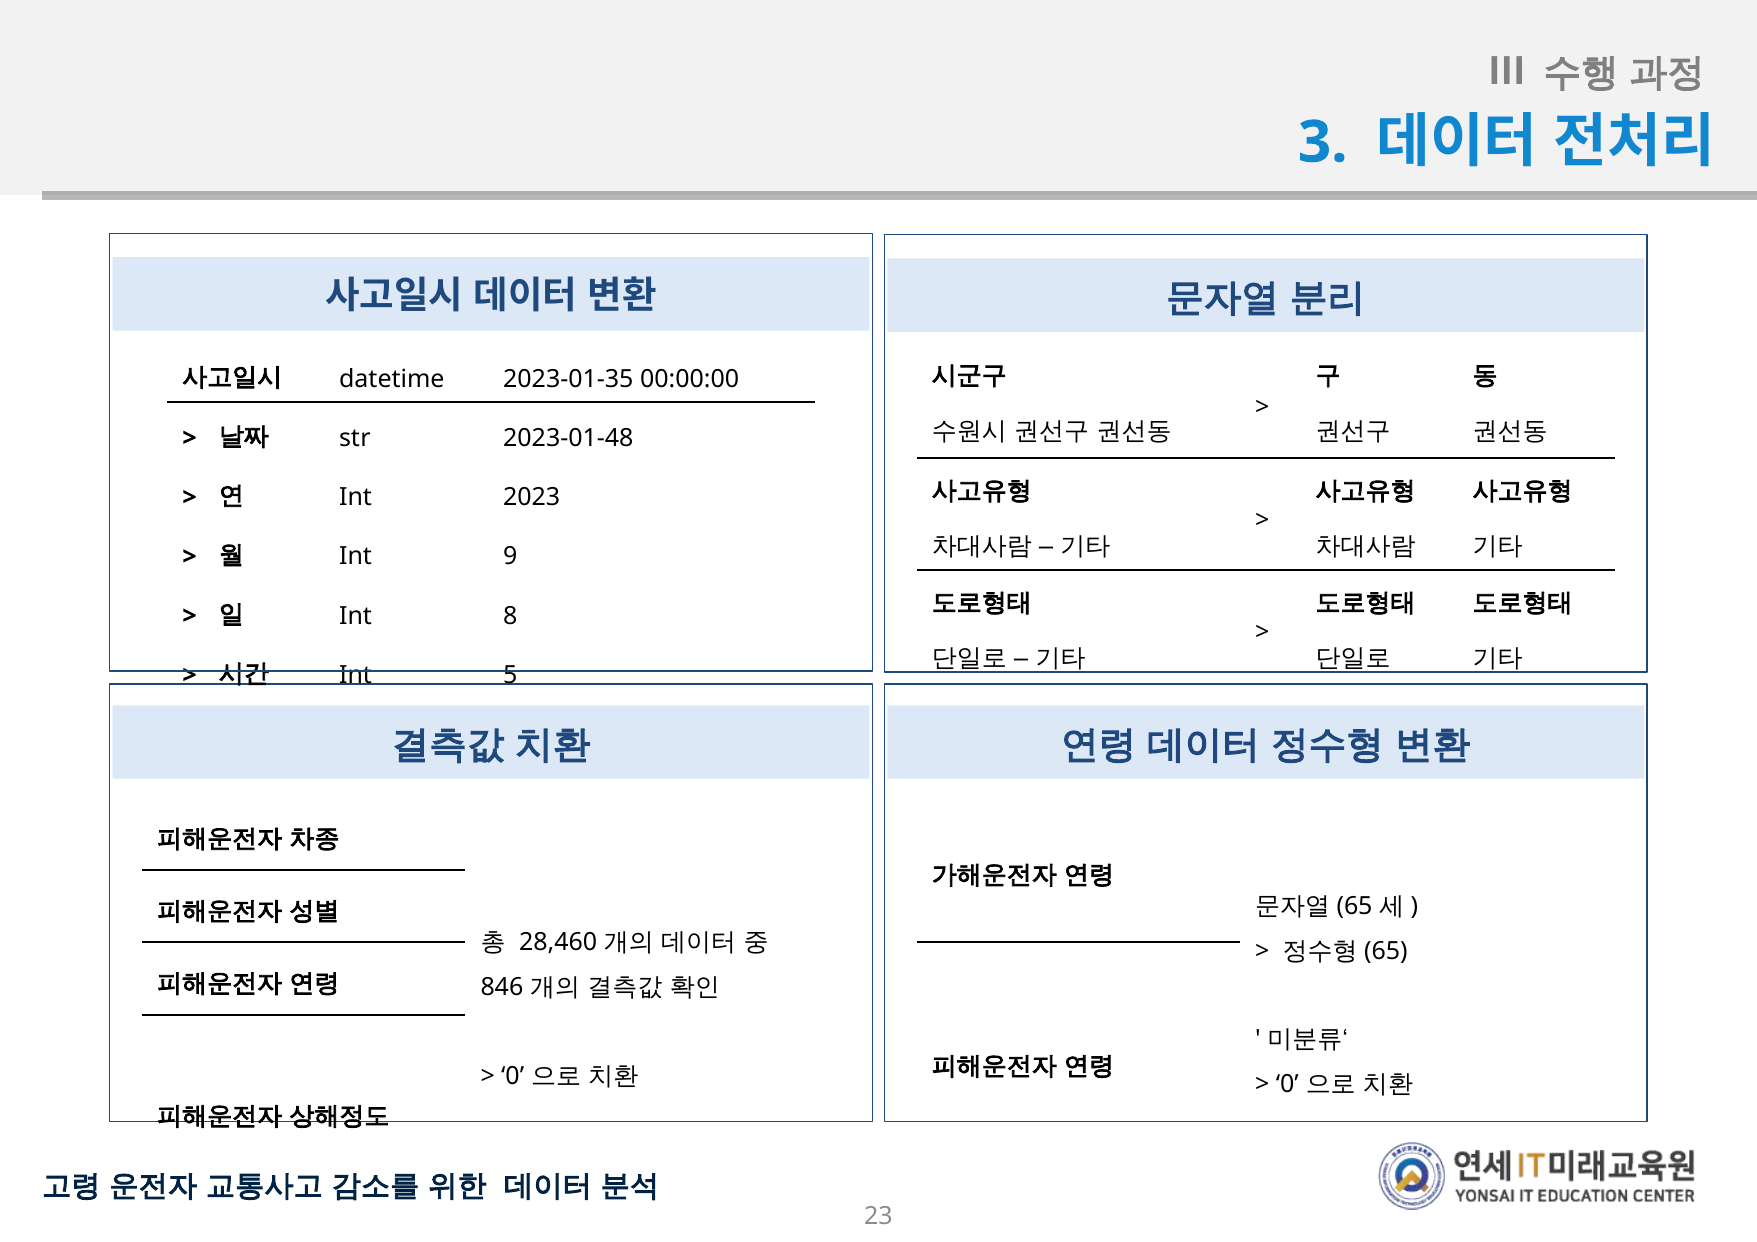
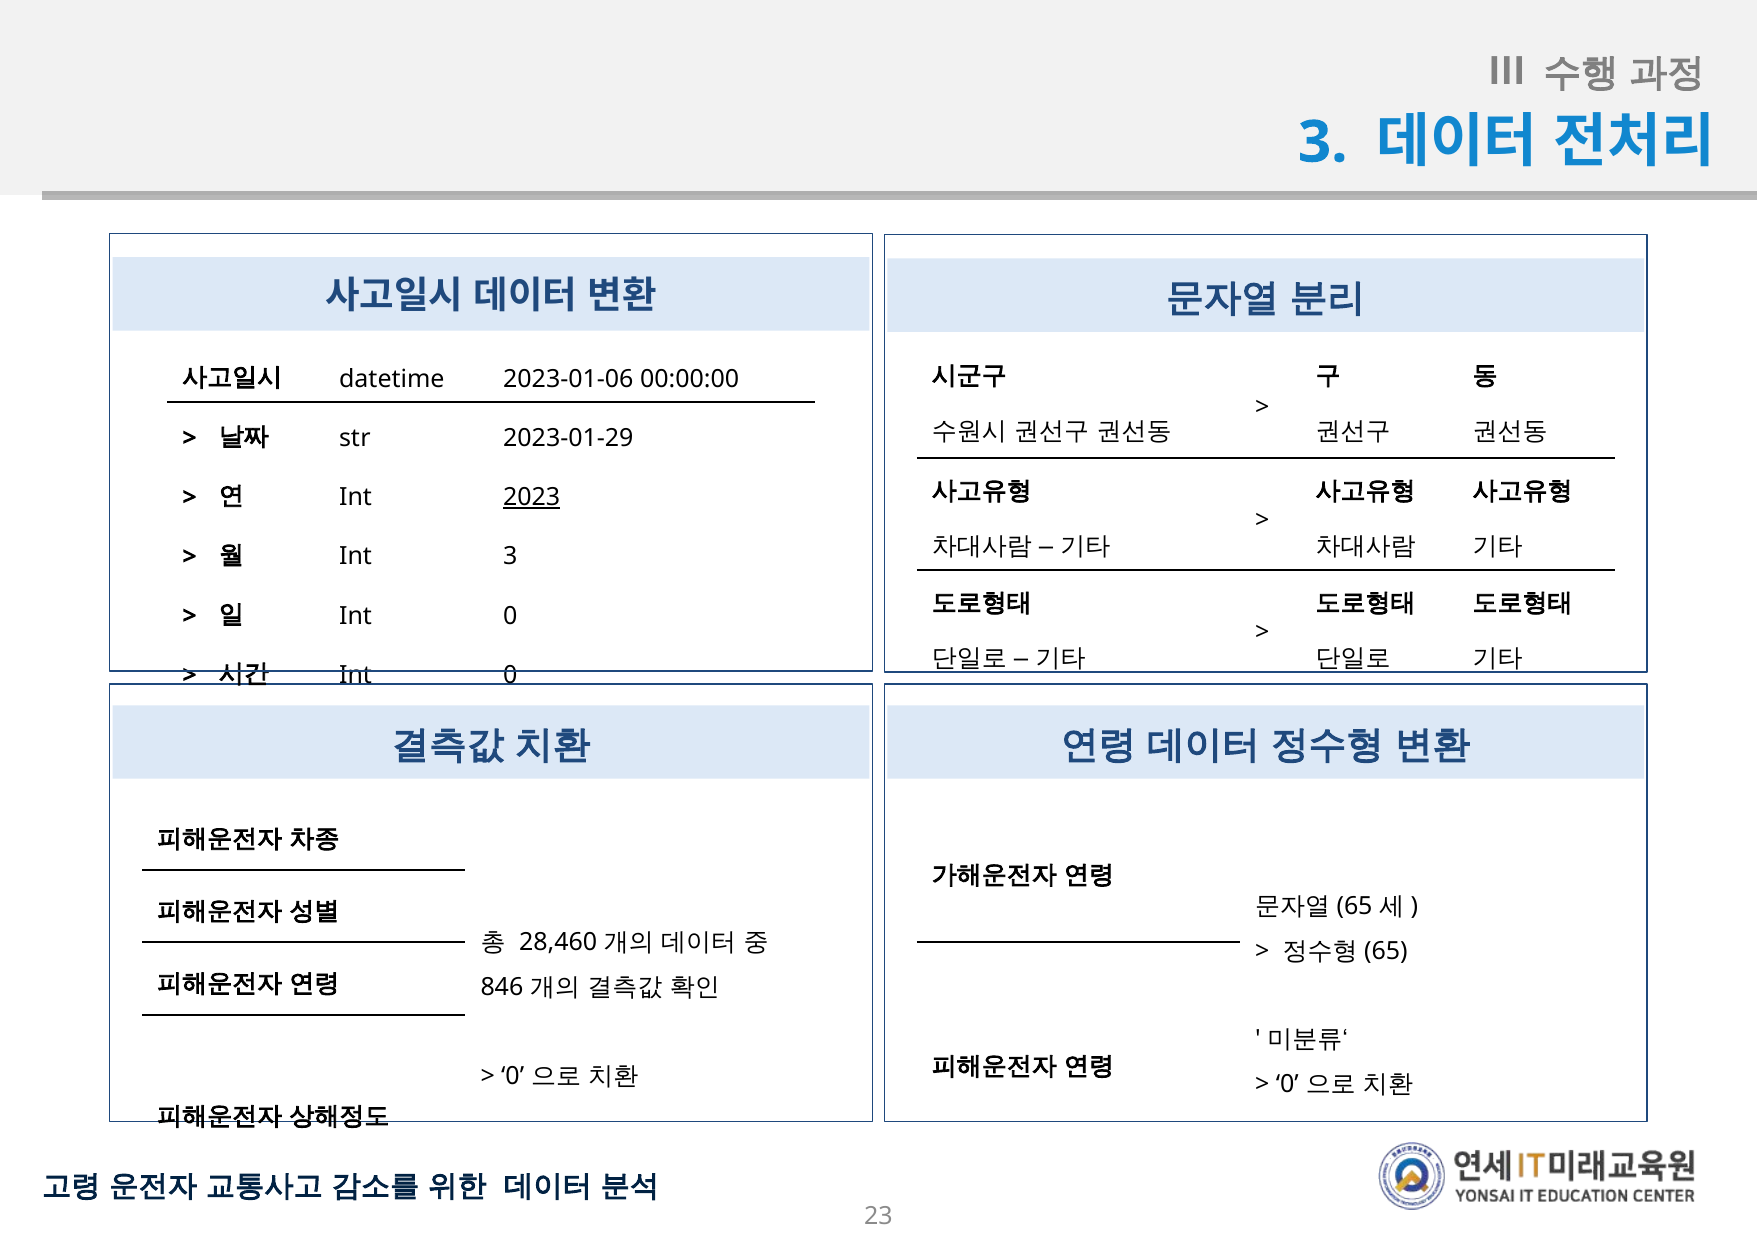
2023-01-35: 2023-01-35 -> 2023-01-06
2023-01-48: 2023-01-48 -> 2023-01-29
2023 underline: none -> present
Int 9: 9 -> 3
8 at (510, 616): 8 -> 0
5 at (510, 675): 5 -> 0
